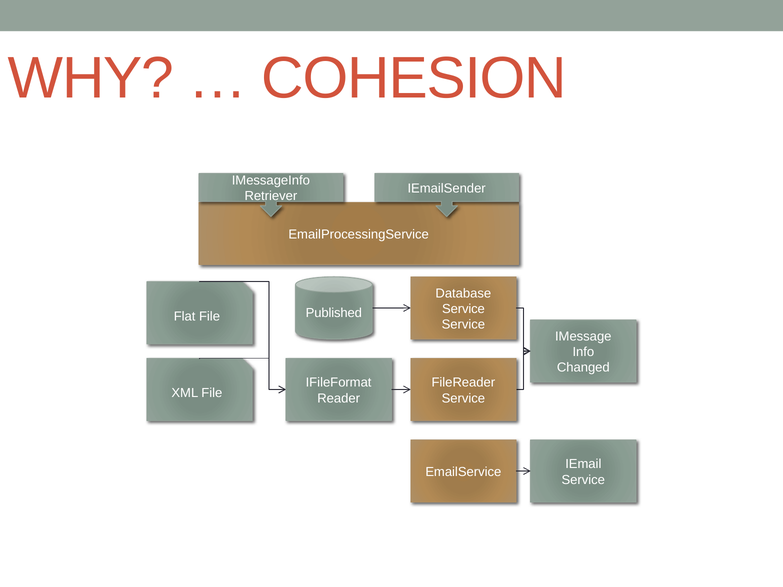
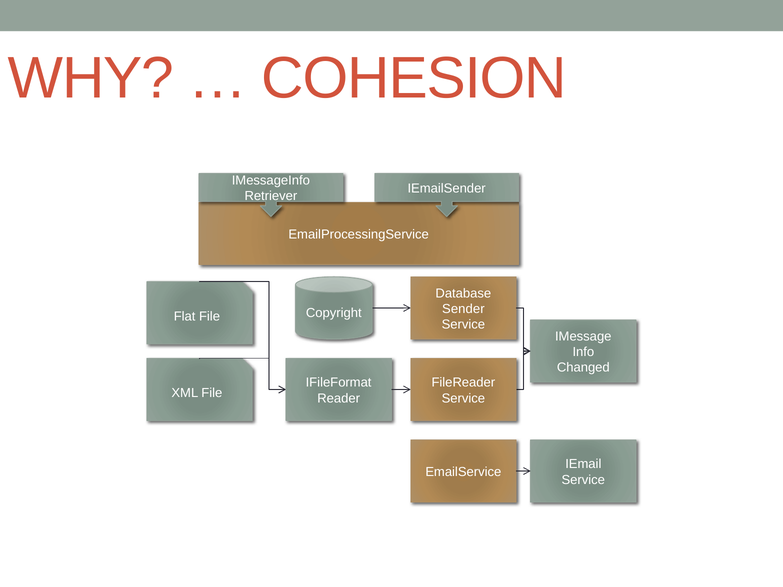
Service at (463, 309): Service -> Sender
Published: Published -> Copyright
